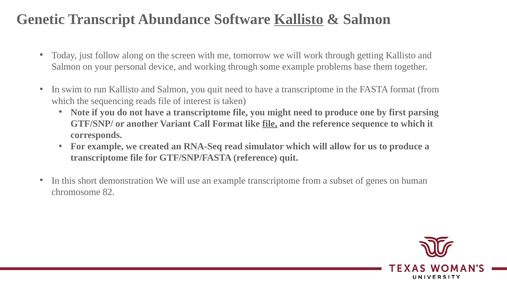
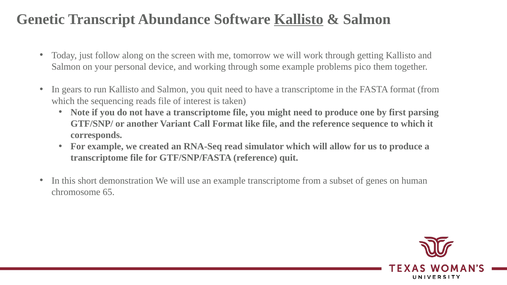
base: base -> pico
swim: swim -> gears
file at (270, 124) underline: present -> none
82: 82 -> 65
